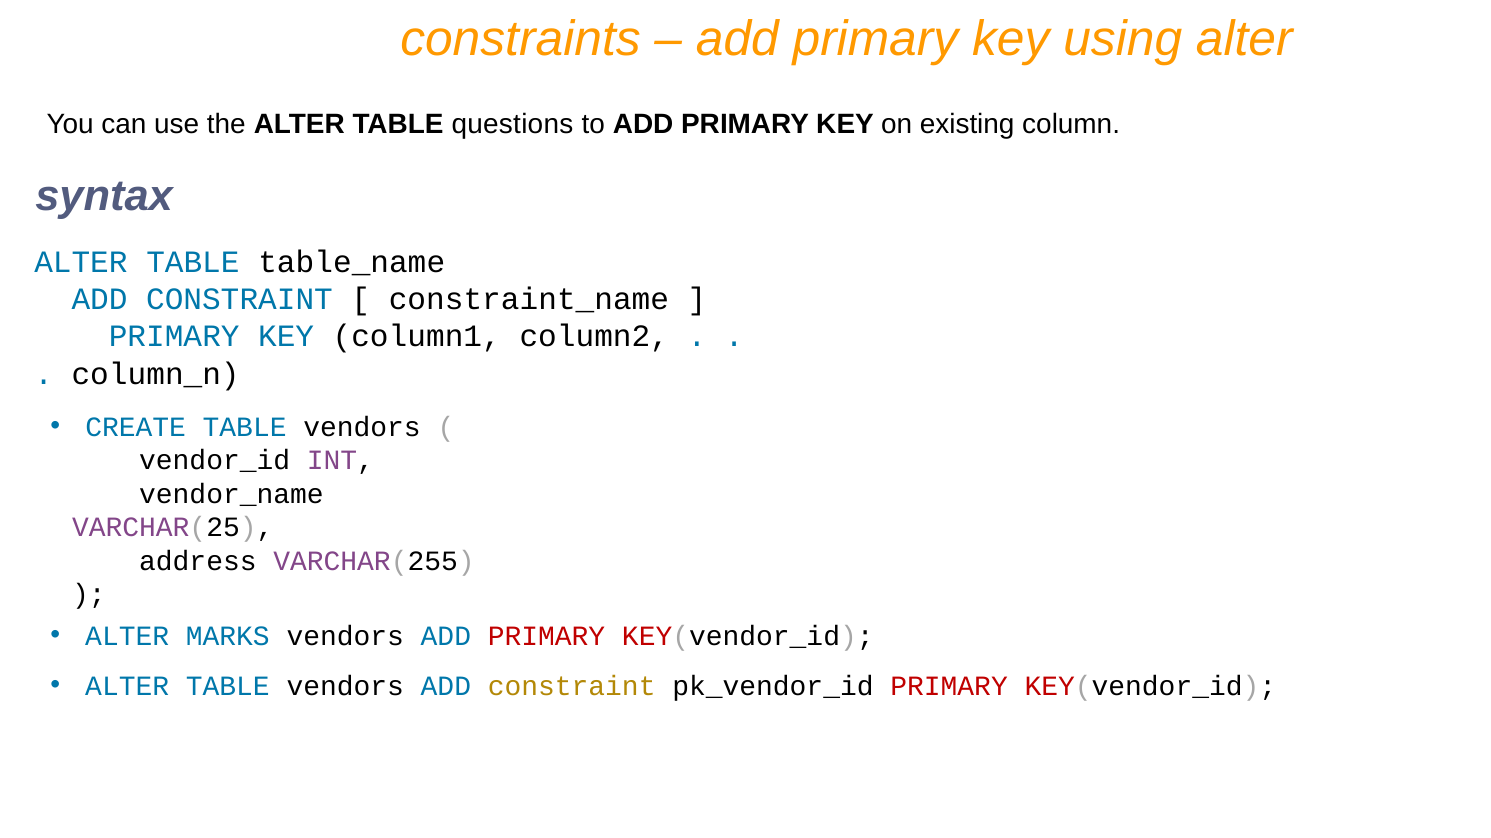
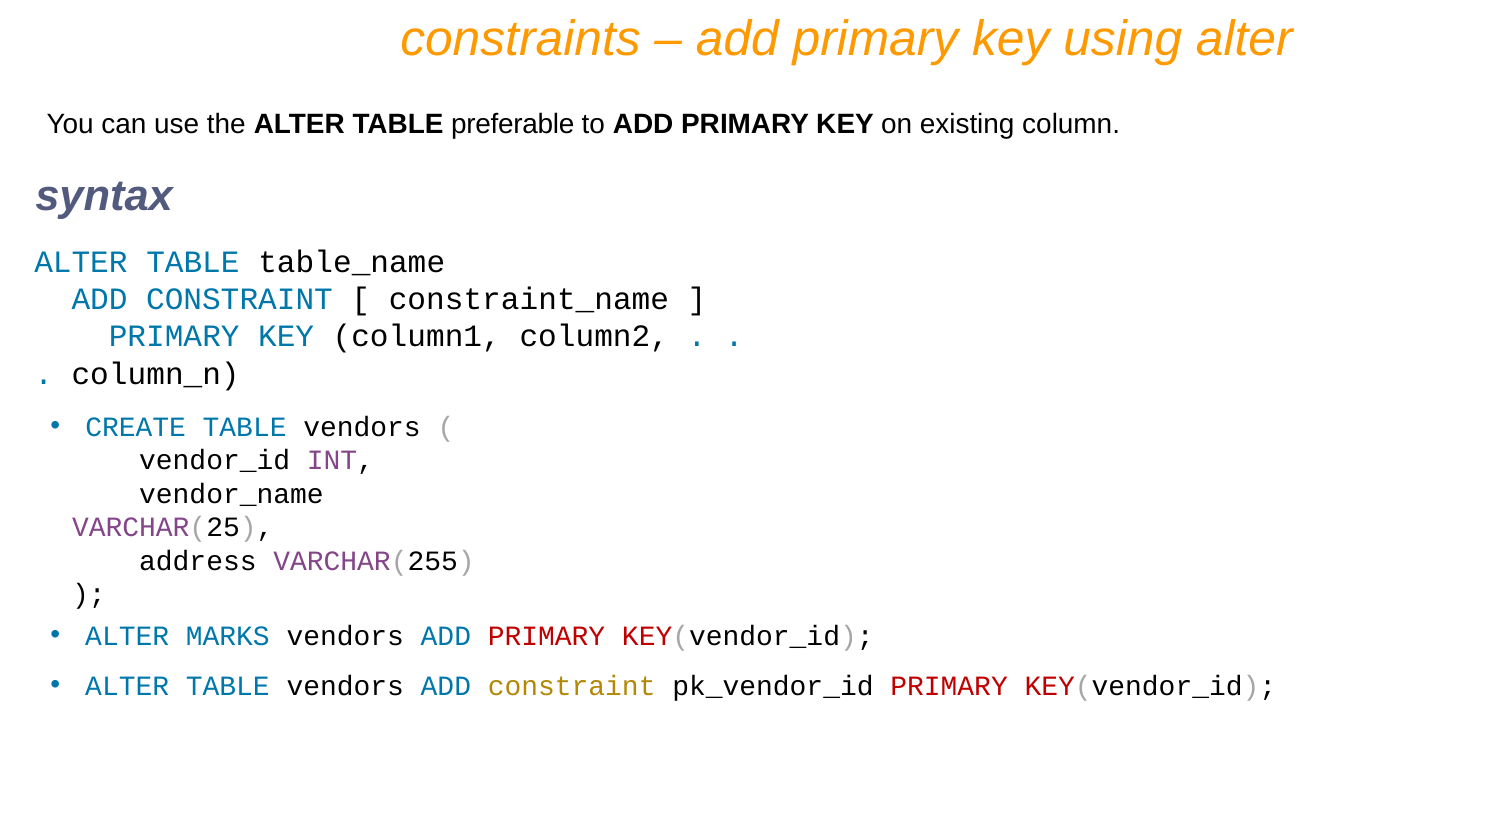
questions: questions -> preferable
